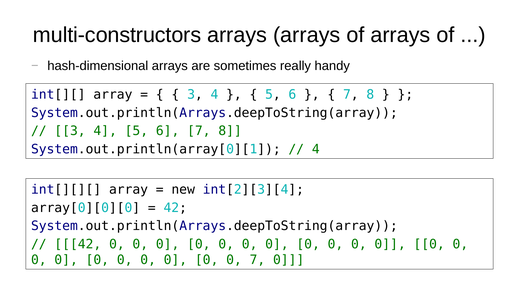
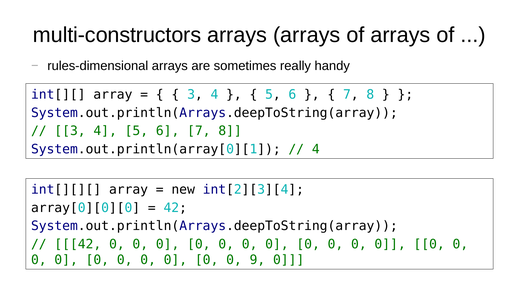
hash-dimensional: hash-dimensional -> rules-dimensional
0 7: 7 -> 9
